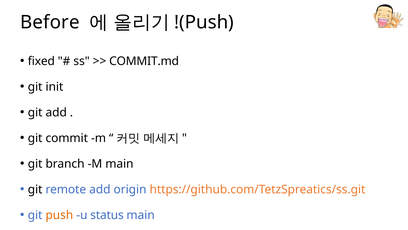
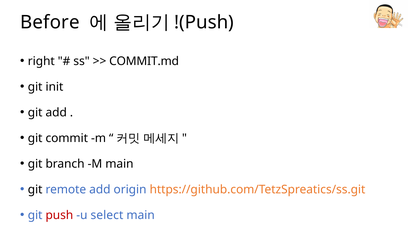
fixed: fixed -> right
push colour: orange -> red
status: status -> select
